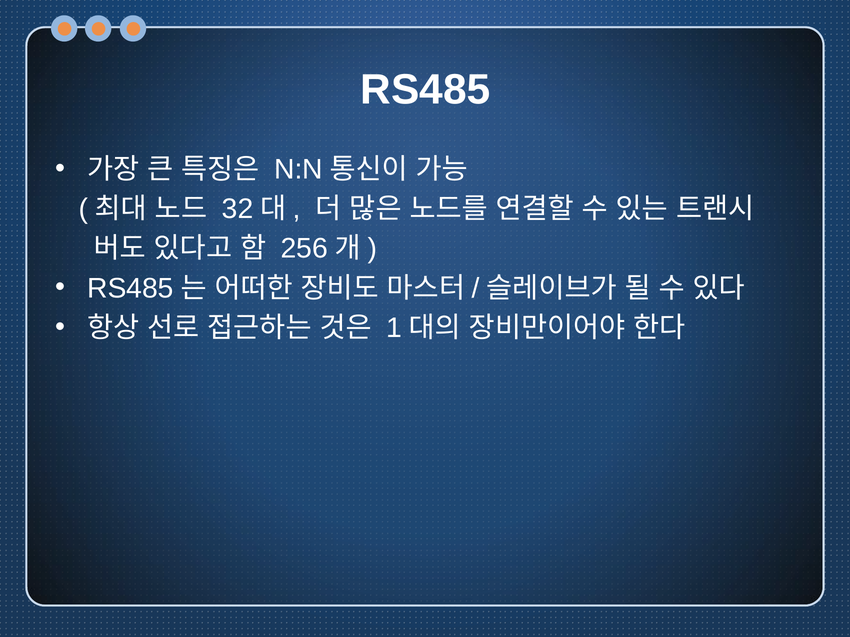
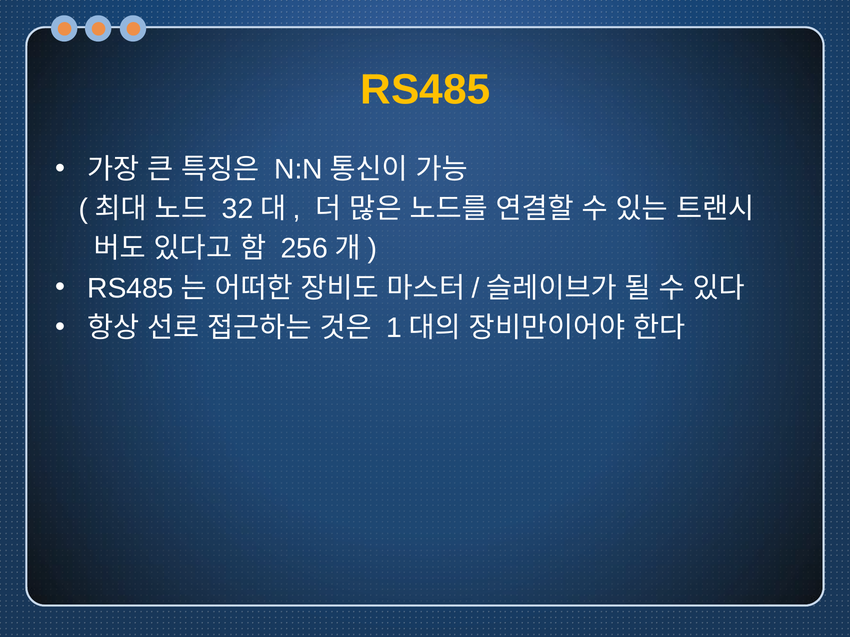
RS485 colour: white -> yellow
